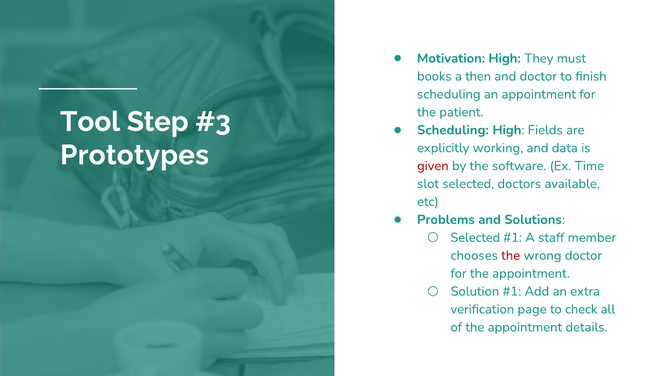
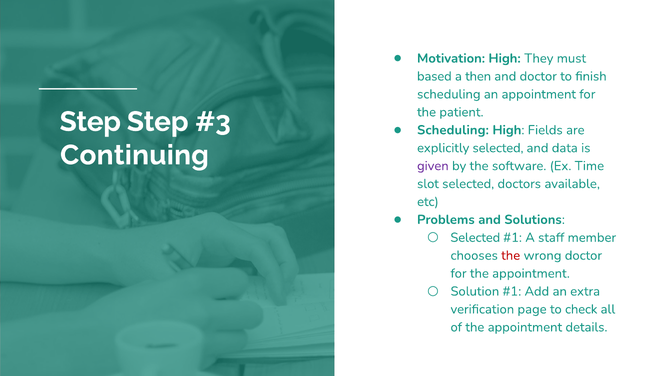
books: books -> based
Tool at (90, 122): Tool -> Step
Prototypes: Prototypes -> Continuing
explicitly working: working -> selected
given colour: red -> purple
